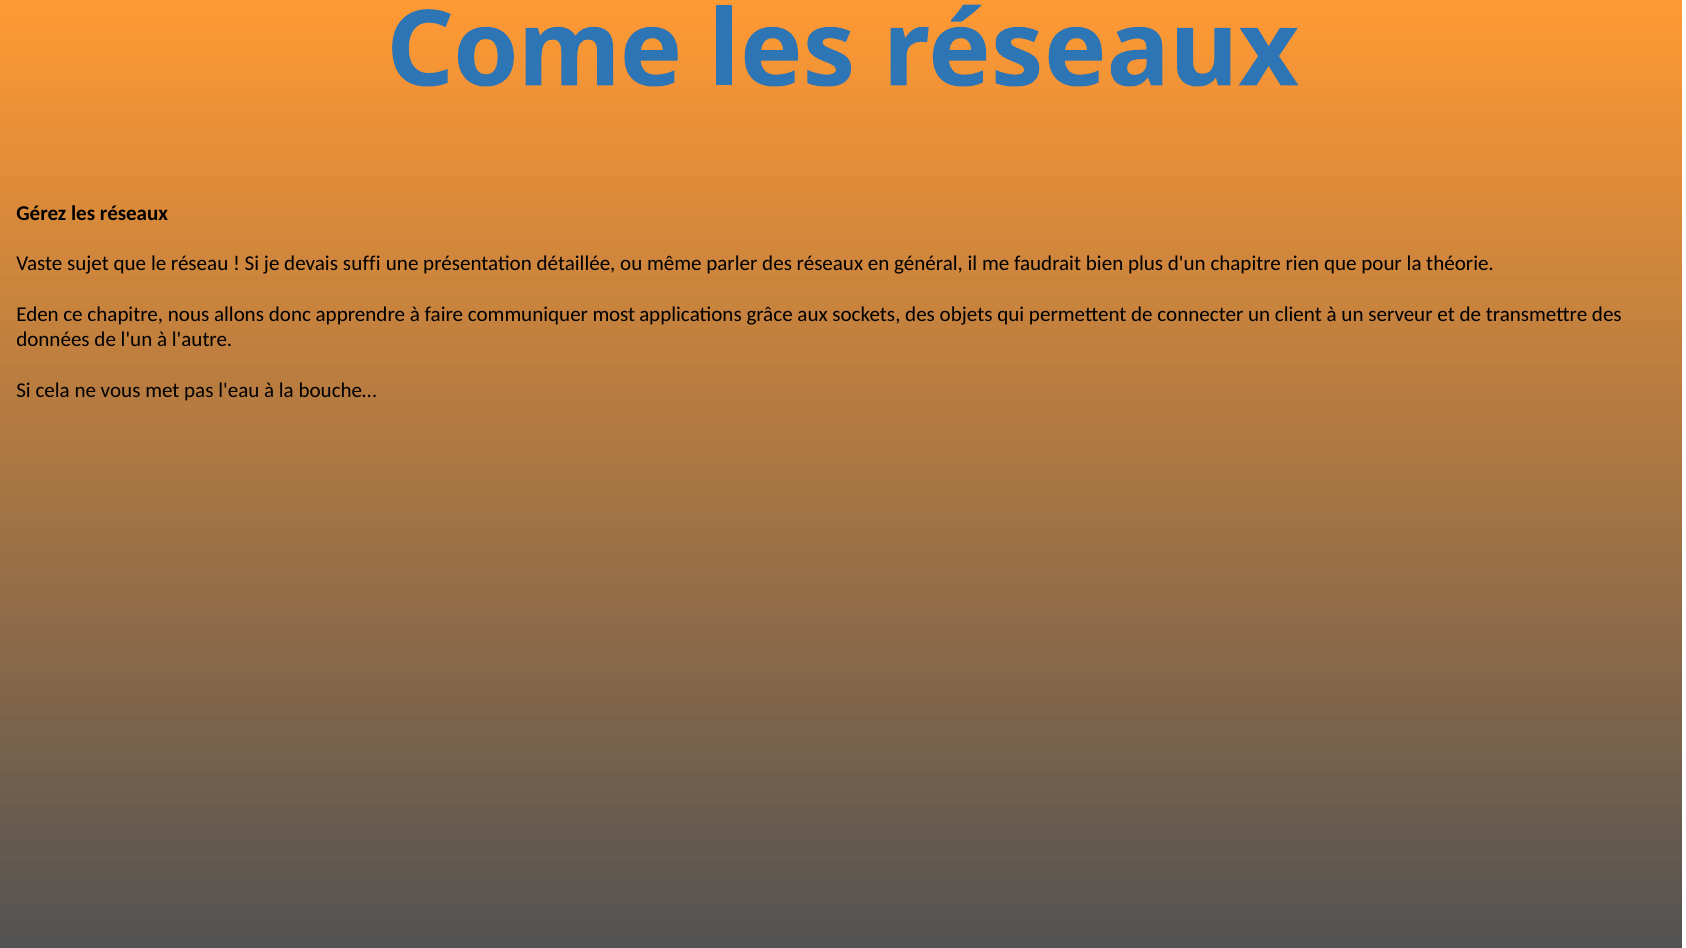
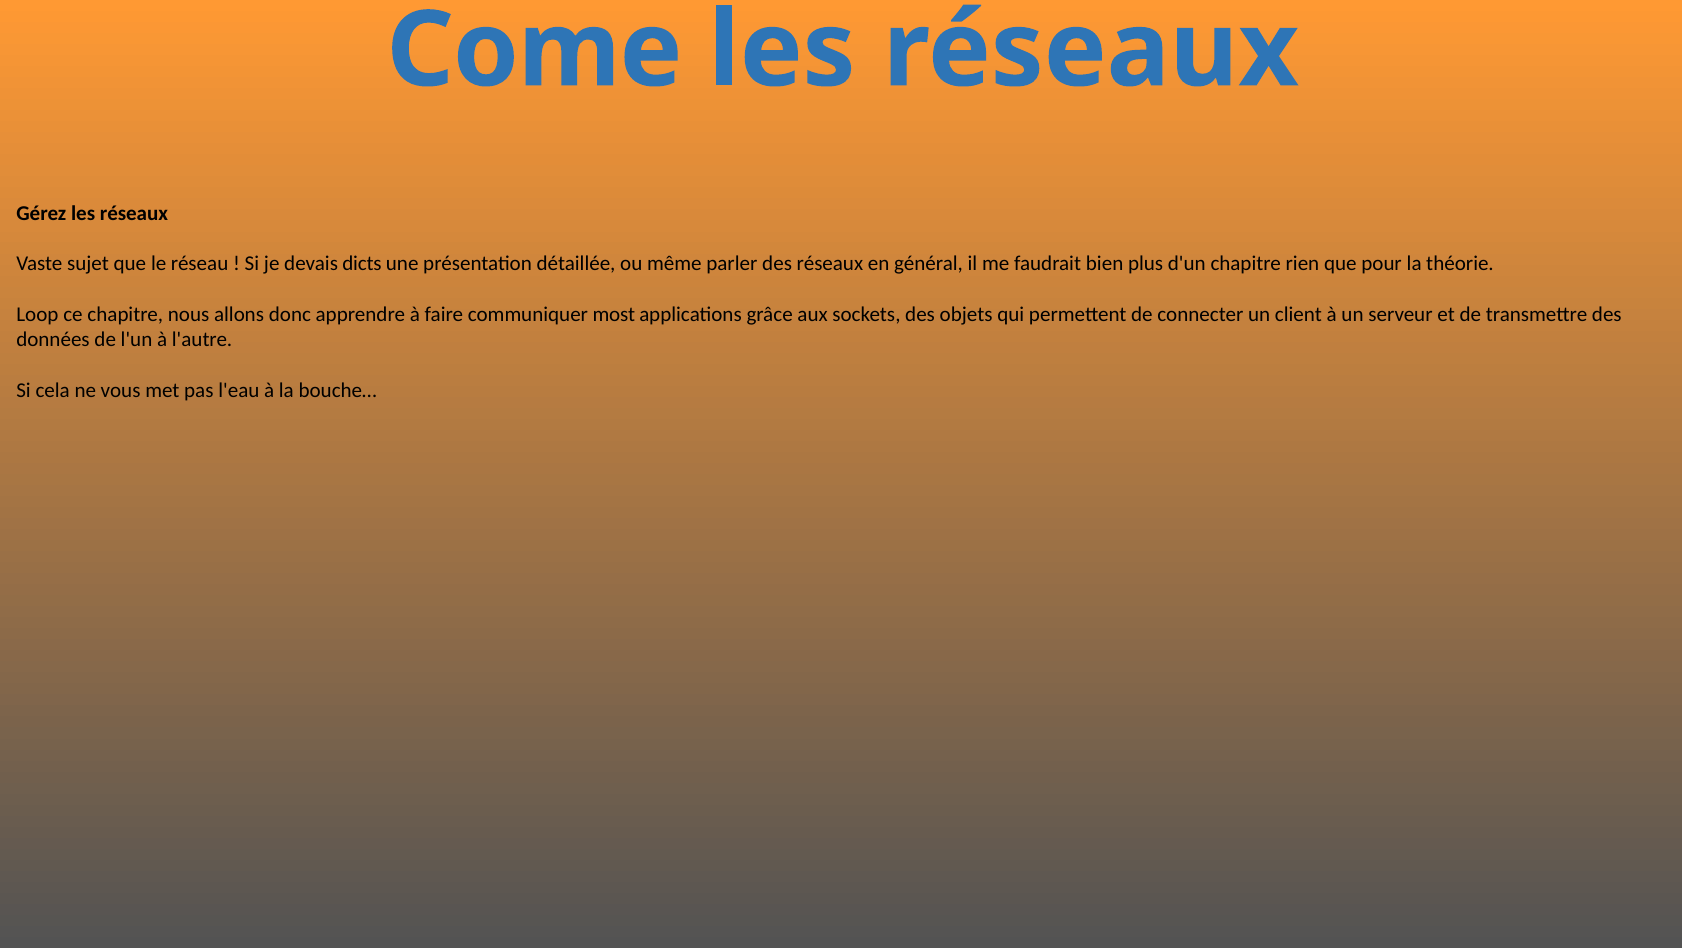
suffi: suffi -> dicts
Eden: Eden -> Loop
